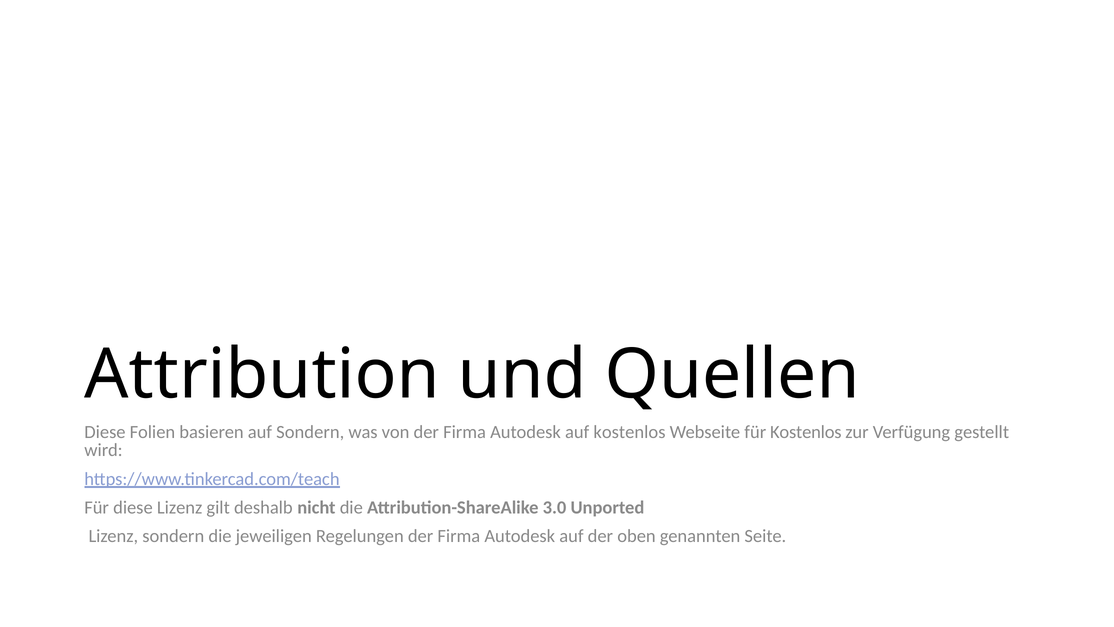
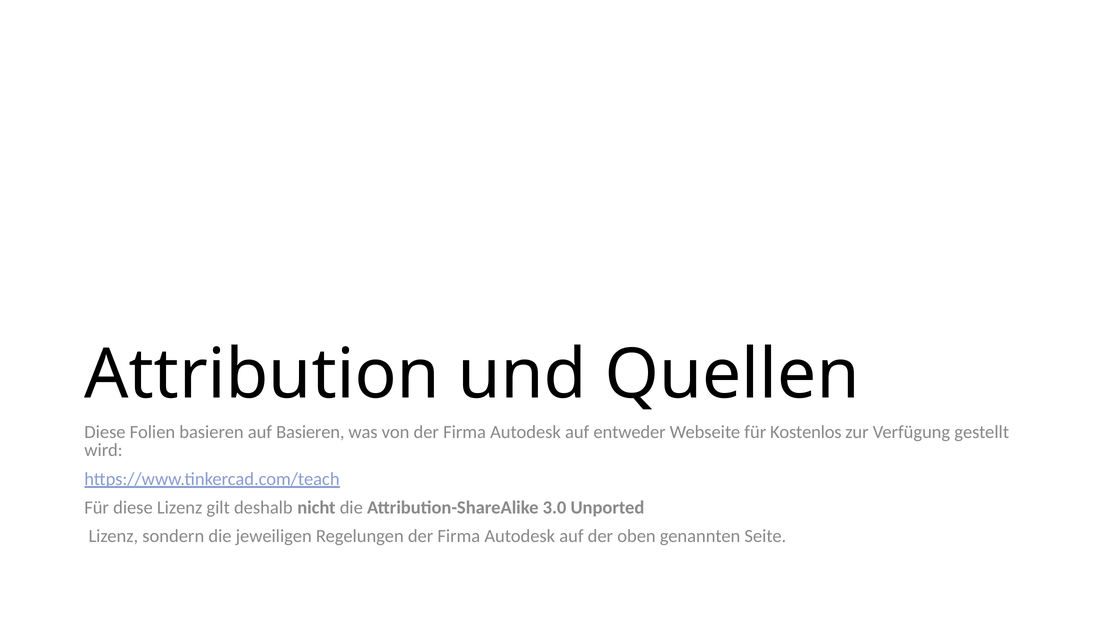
auf Sondern: Sondern -> Basieren
auf kostenlos: kostenlos -> entweder
